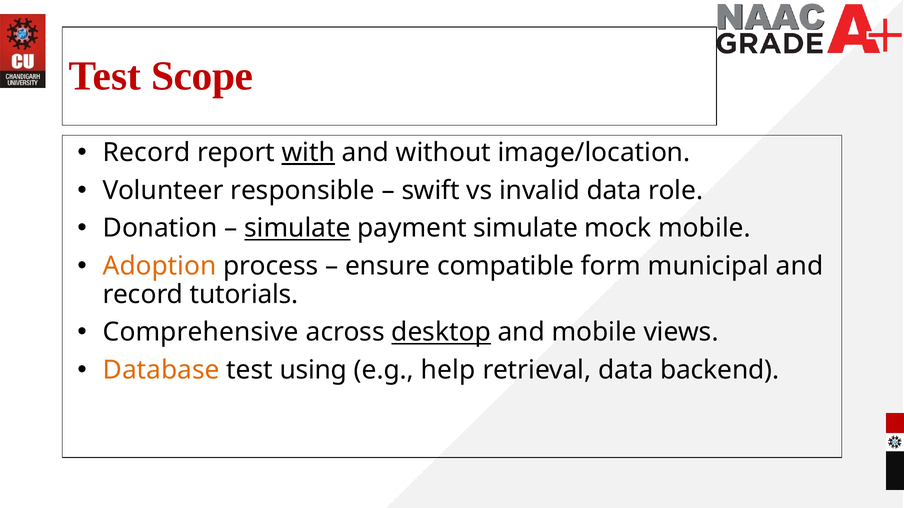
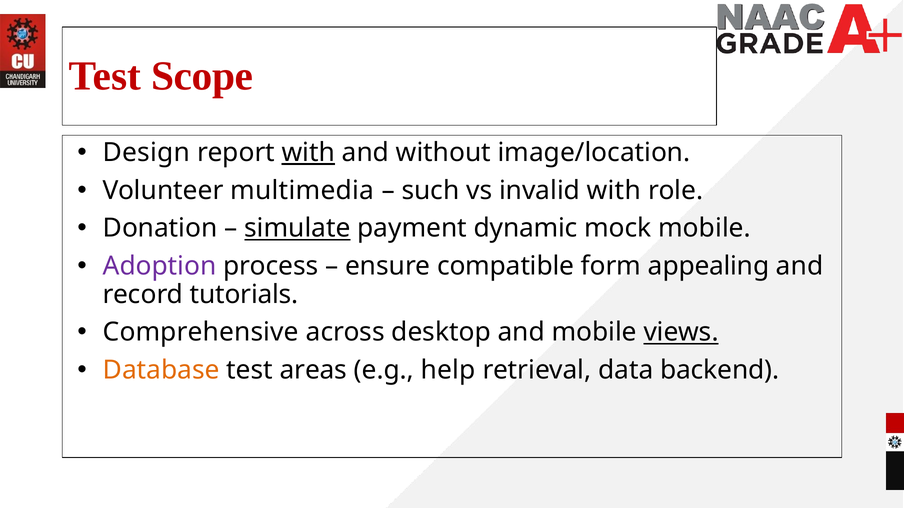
Record at (147, 153): Record -> Design
responsible: responsible -> multimedia
swift: swift -> such
invalid data: data -> with
payment simulate: simulate -> dynamic
Adoption colour: orange -> purple
municipal: municipal -> appealing
desktop underline: present -> none
views underline: none -> present
using: using -> areas
